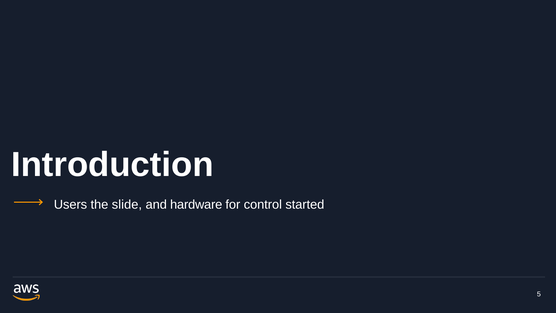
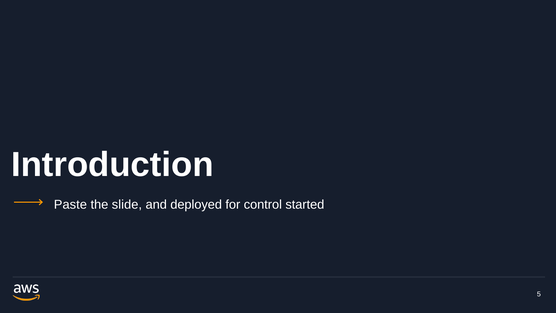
Users: Users -> Paste
hardware: hardware -> deployed
